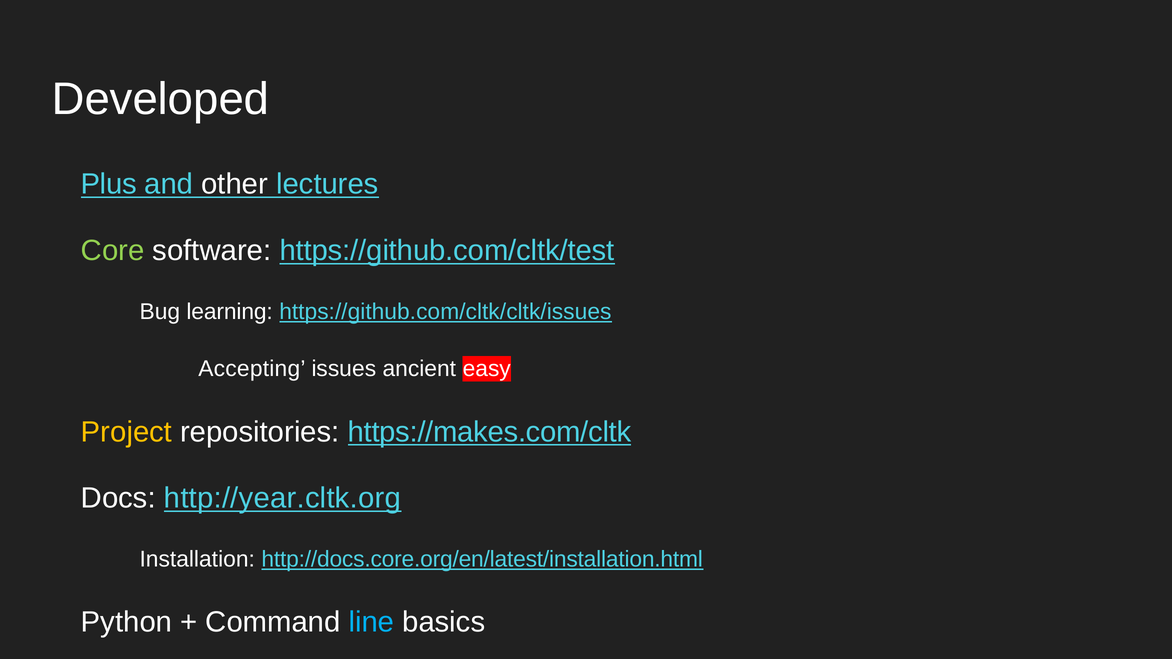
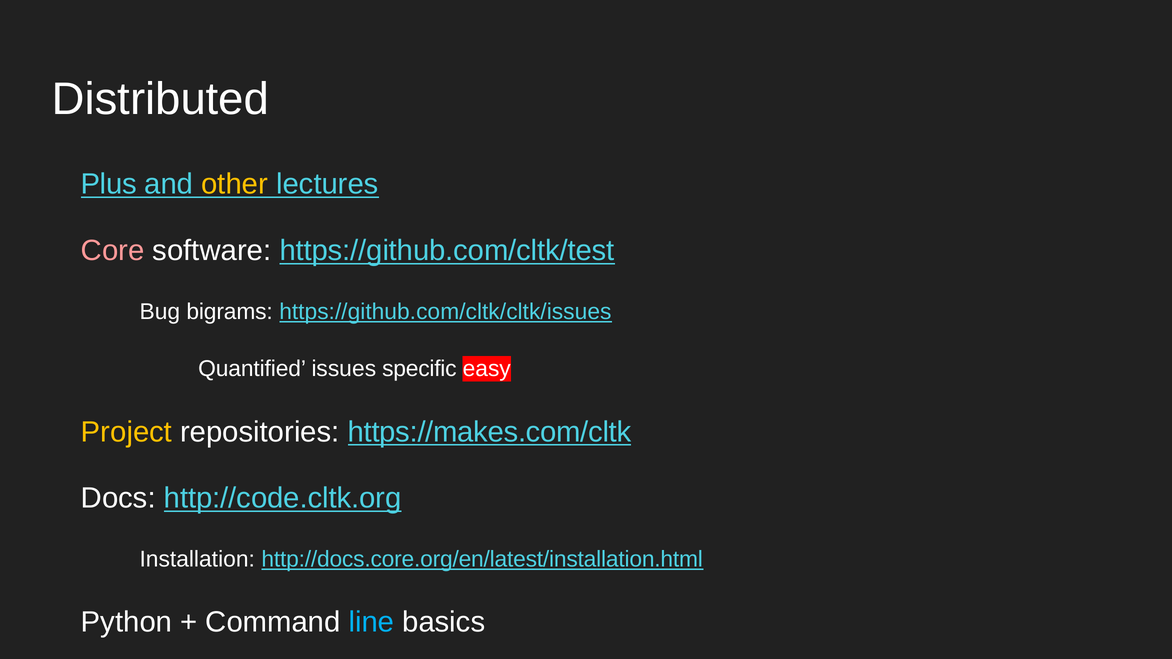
Developed: Developed -> Distributed
other colour: white -> yellow
Core colour: light green -> pink
learning: learning -> bigrams
Accepting: Accepting -> Quantified
ancient: ancient -> specific
http://year.cltk.org: http://year.cltk.org -> http://code.cltk.org
